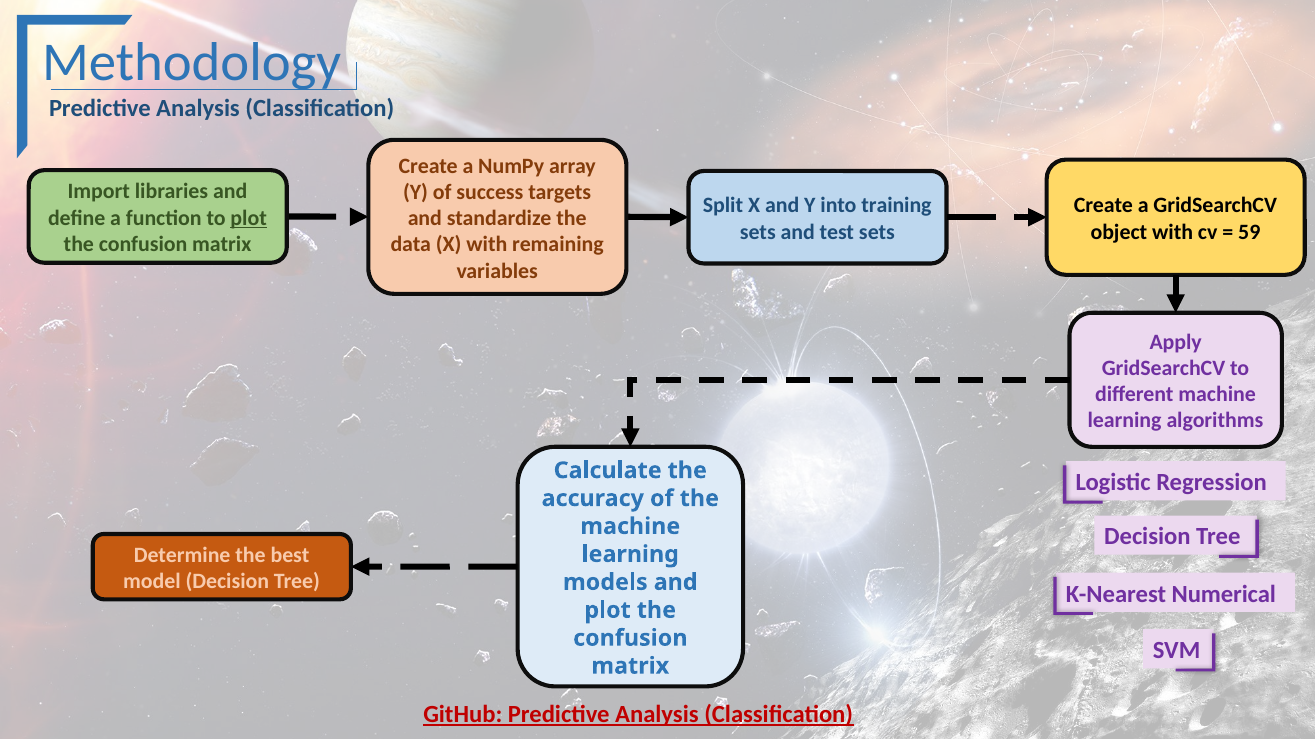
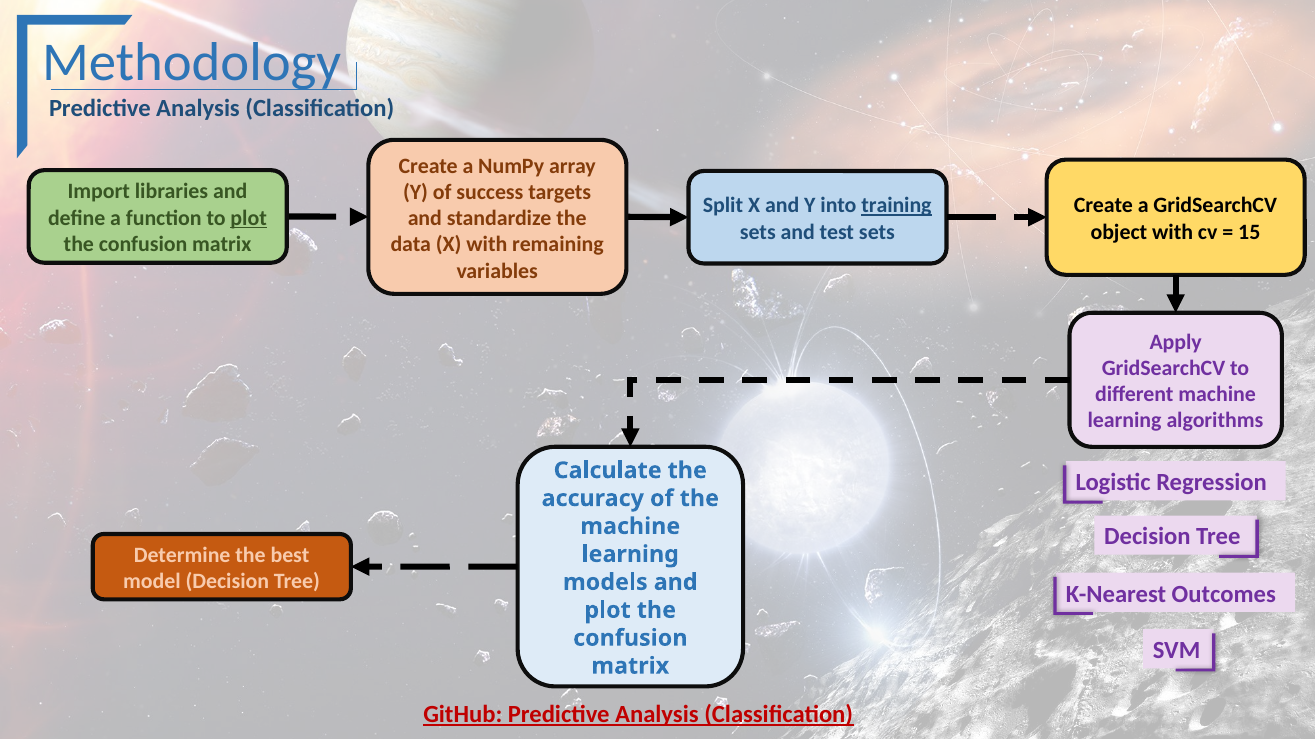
training underline: none -> present
59: 59 -> 15
Numerical: Numerical -> Outcomes
